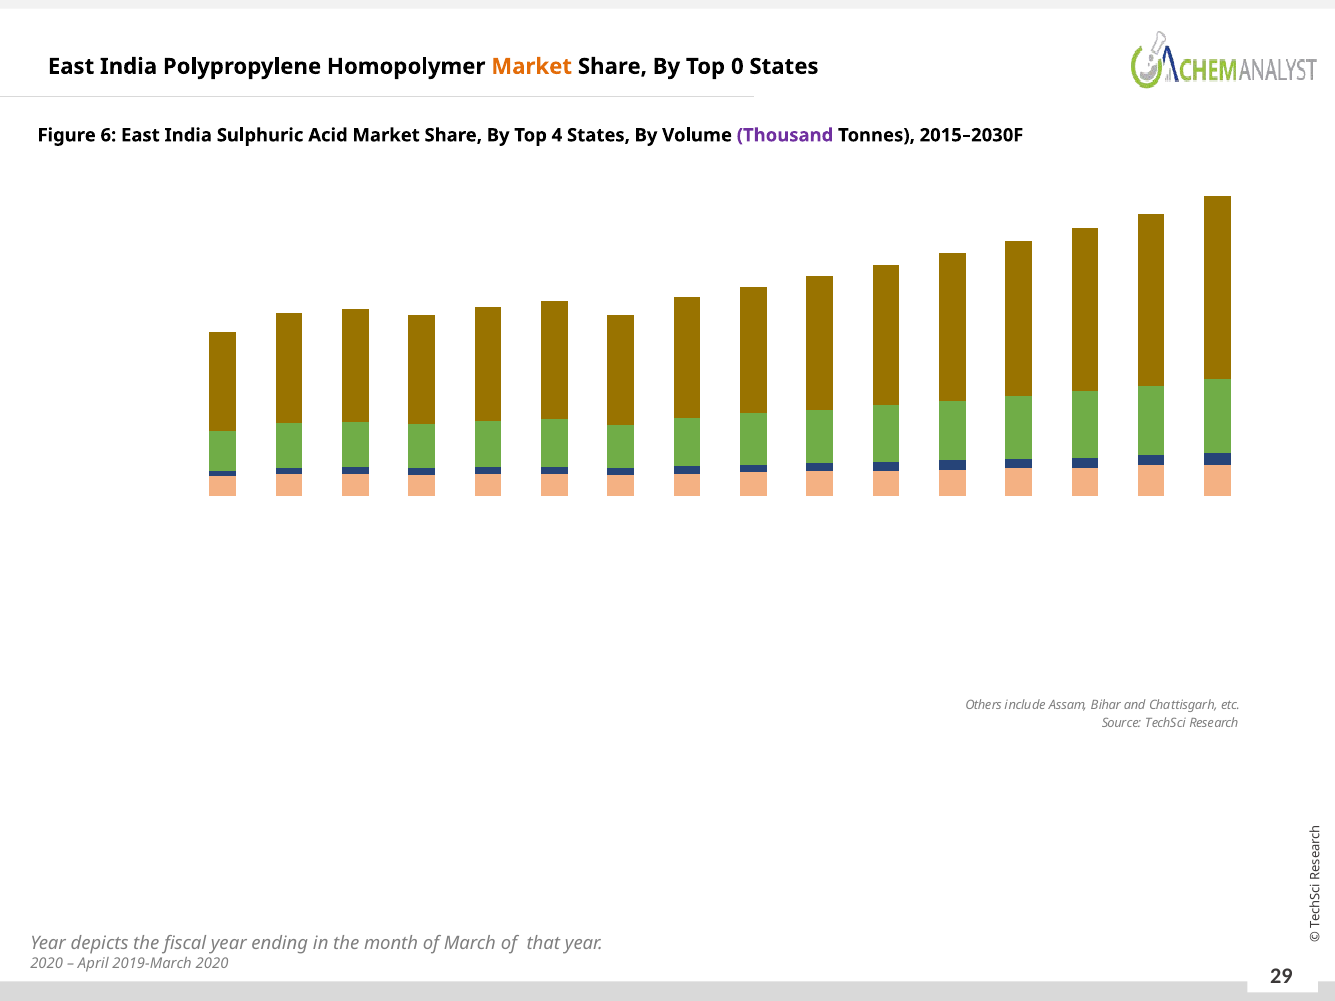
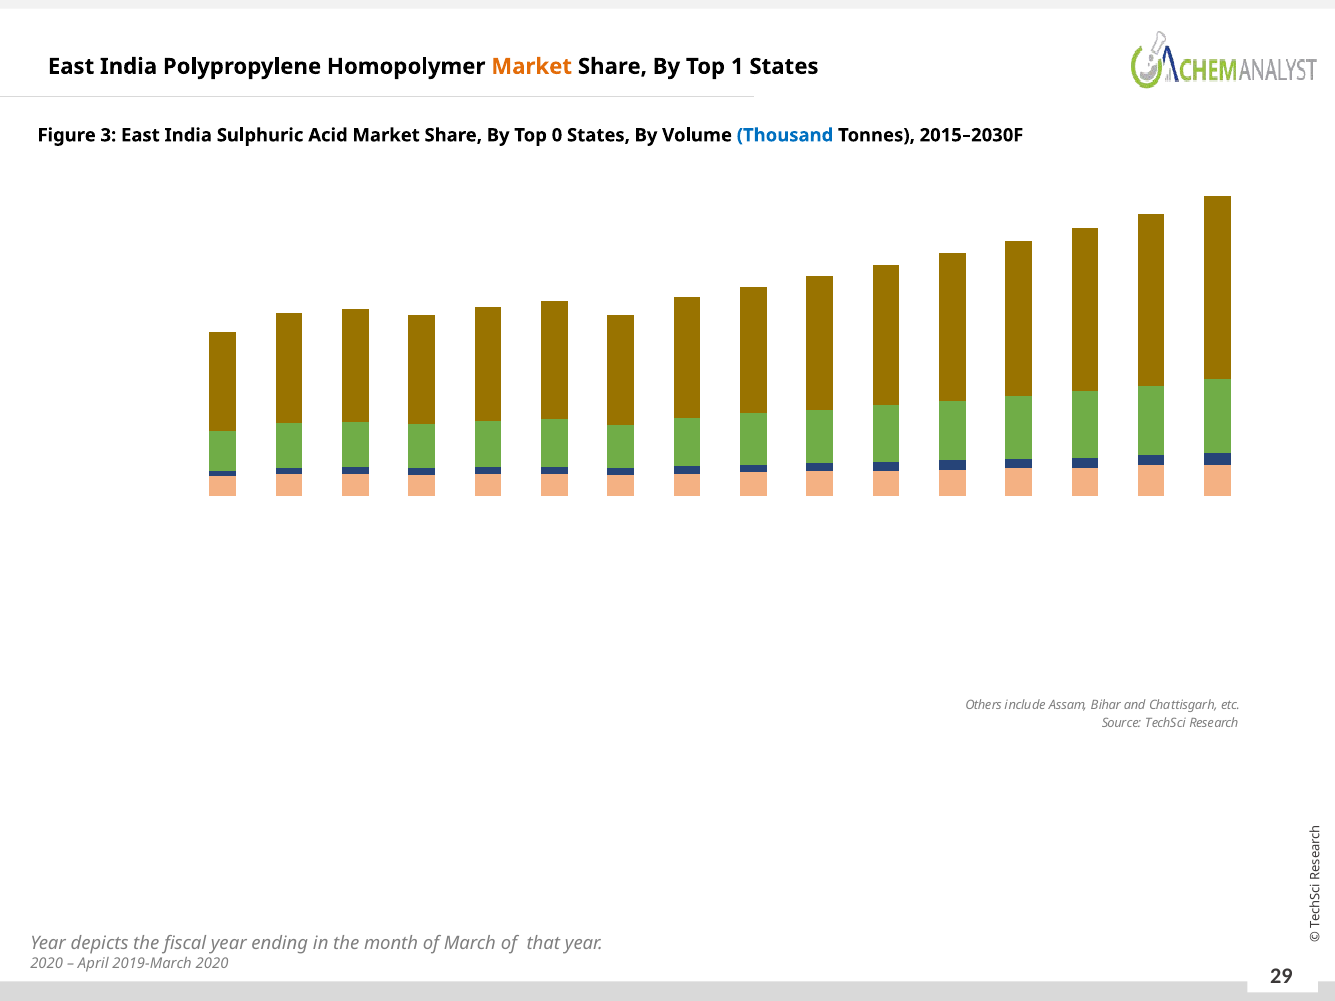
0: 0 -> 1
6: 6 -> 3
4: 4 -> 0
Thousand colour: purple -> blue
